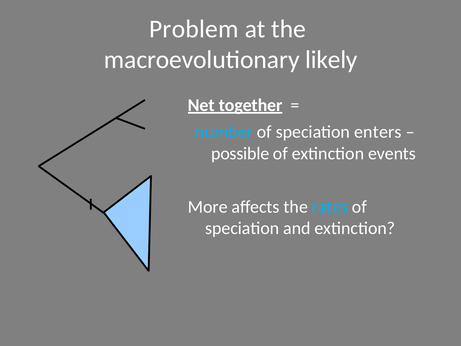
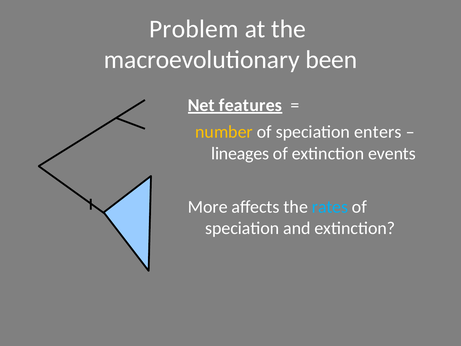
likely: likely -> been
together: together -> features
number colour: light blue -> yellow
possible: possible -> lineages
